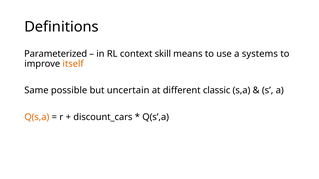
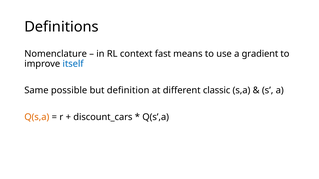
Parameterized: Parameterized -> Nomenclature
skill: skill -> fast
systems: systems -> gradient
itself colour: orange -> blue
uncertain: uncertain -> definition
